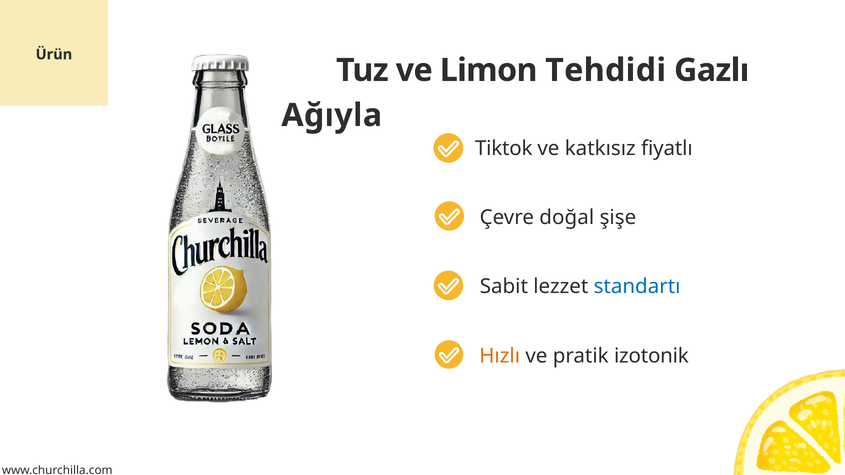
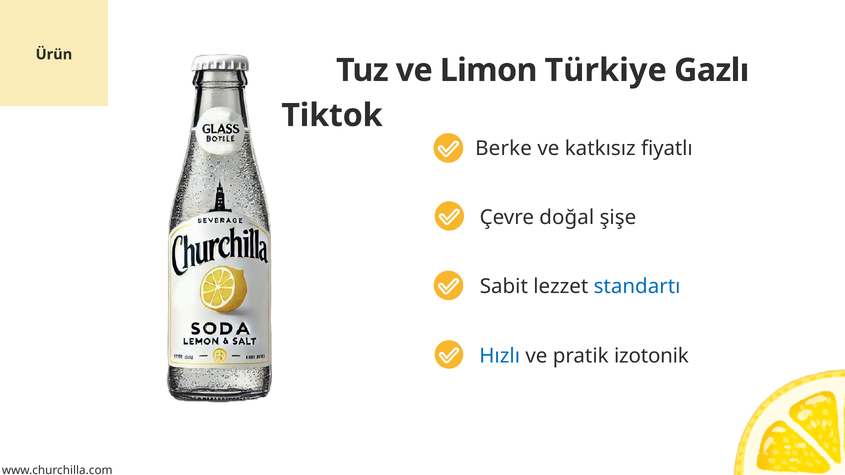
Tehdidi: Tehdidi -> Türkiye
Ağıyla: Ağıyla -> Tiktok
Tiktok: Tiktok -> Berke
Hızlı colour: orange -> blue
